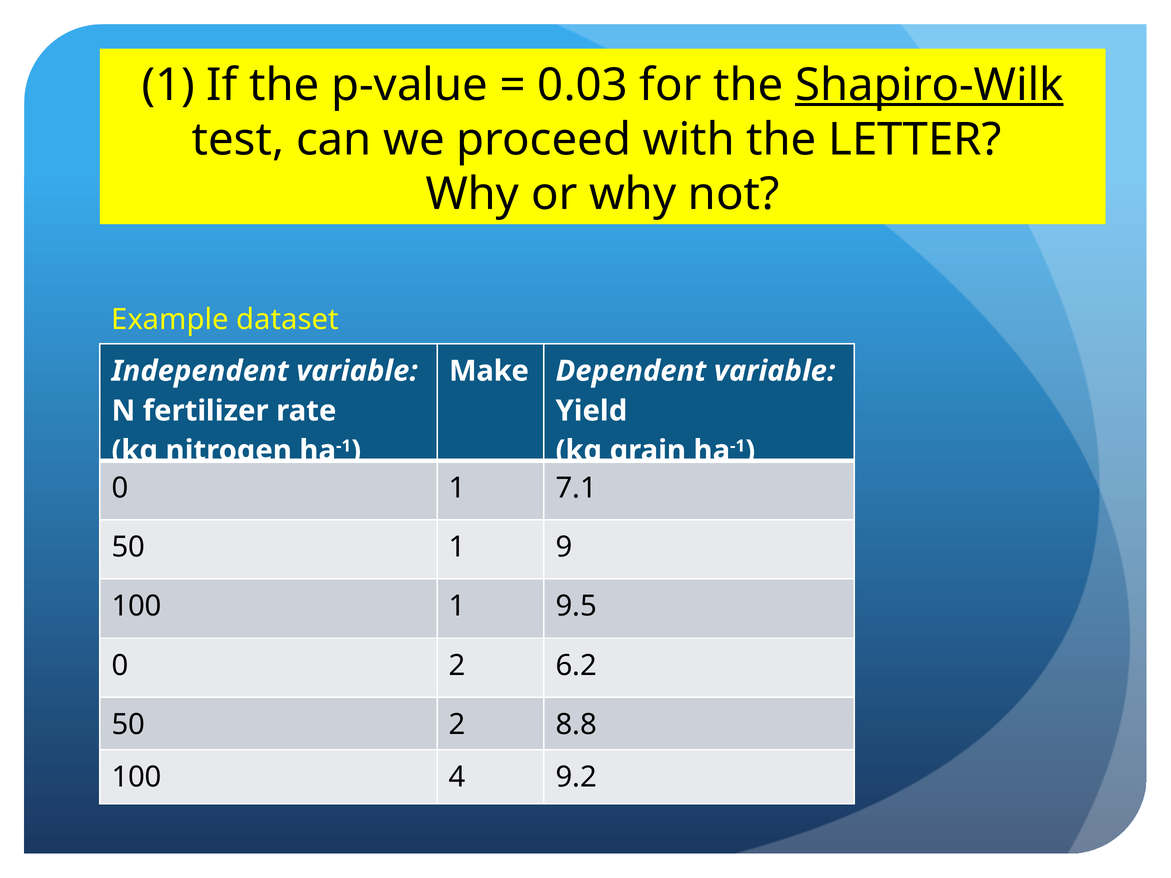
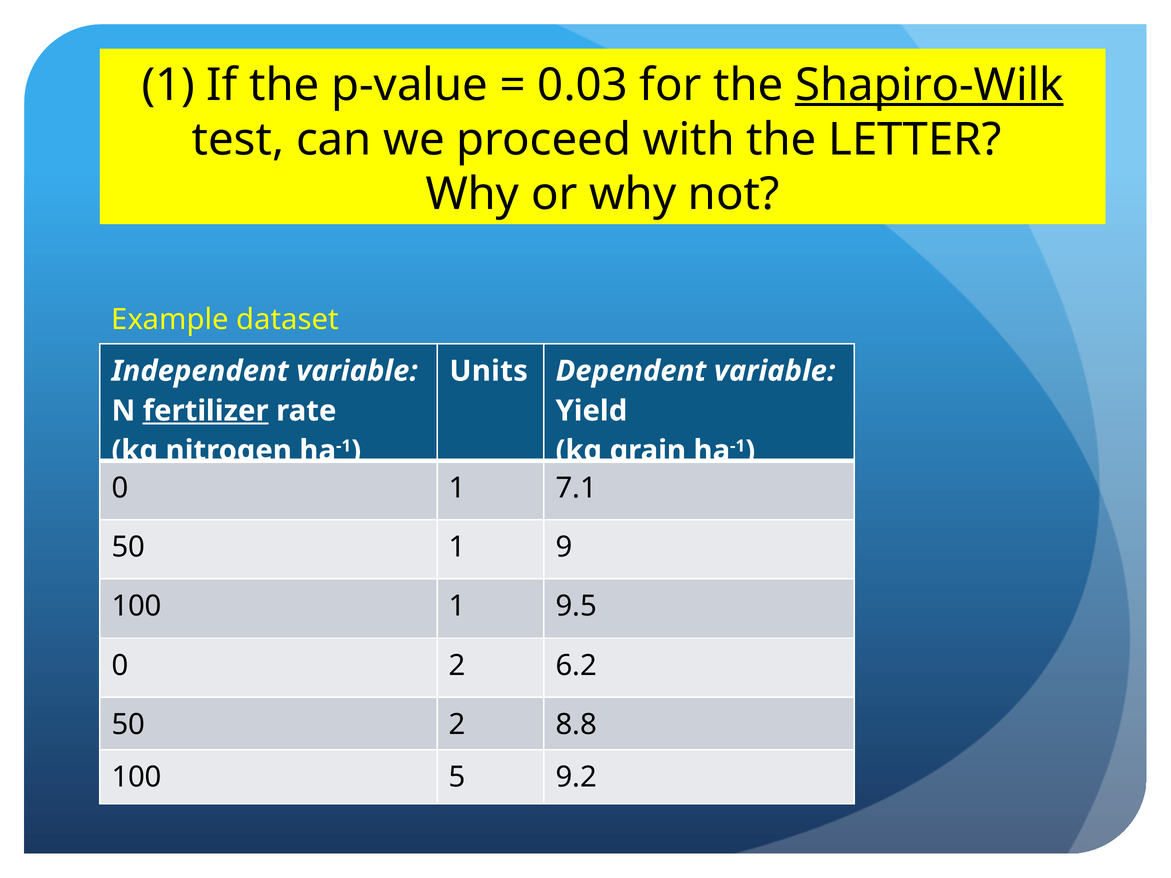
Make: Make -> Units
fertilizer underline: none -> present
4: 4 -> 5
